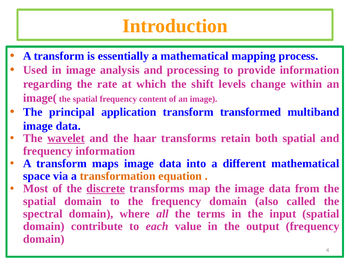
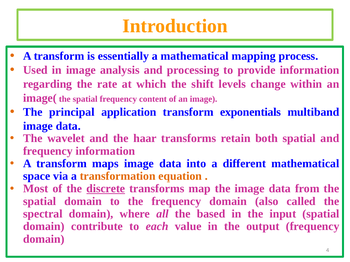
transformed: transformed -> exponentials
wavelet underline: present -> none
terms: terms -> based
